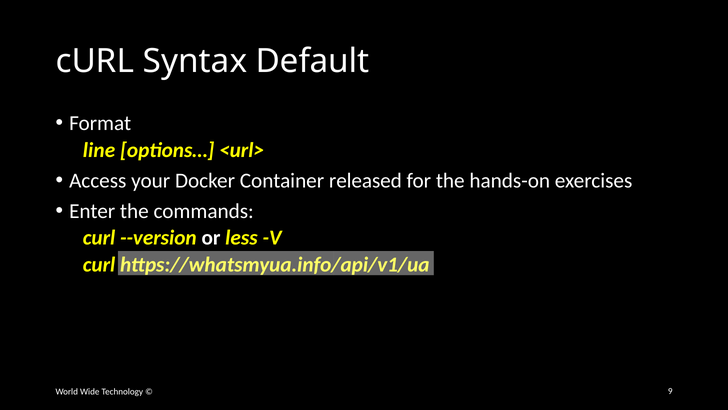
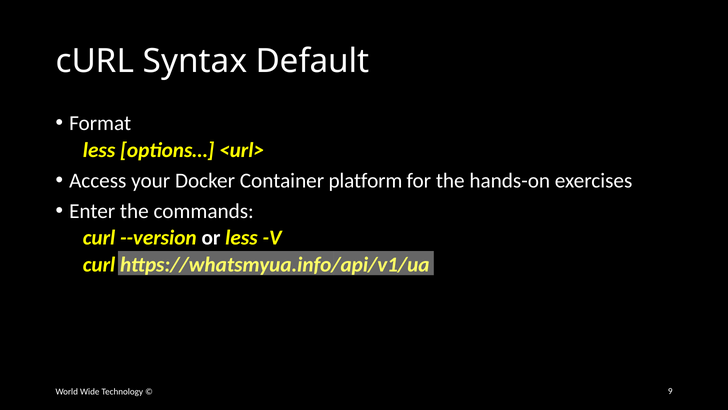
line at (99, 150): line -> less
released: released -> platform
